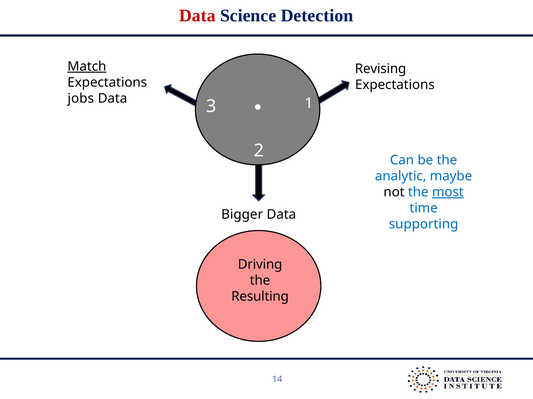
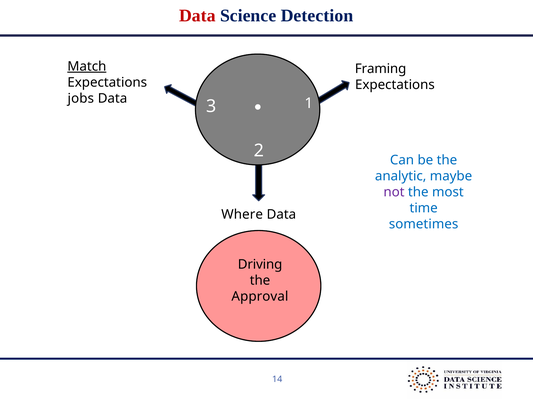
Revising: Revising -> Framing
not colour: black -> purple
most underline: present -> none
Bigger: Bigger -> Where
supporting: supporting -> sometimes
Resulting: Resulting -> Approval
